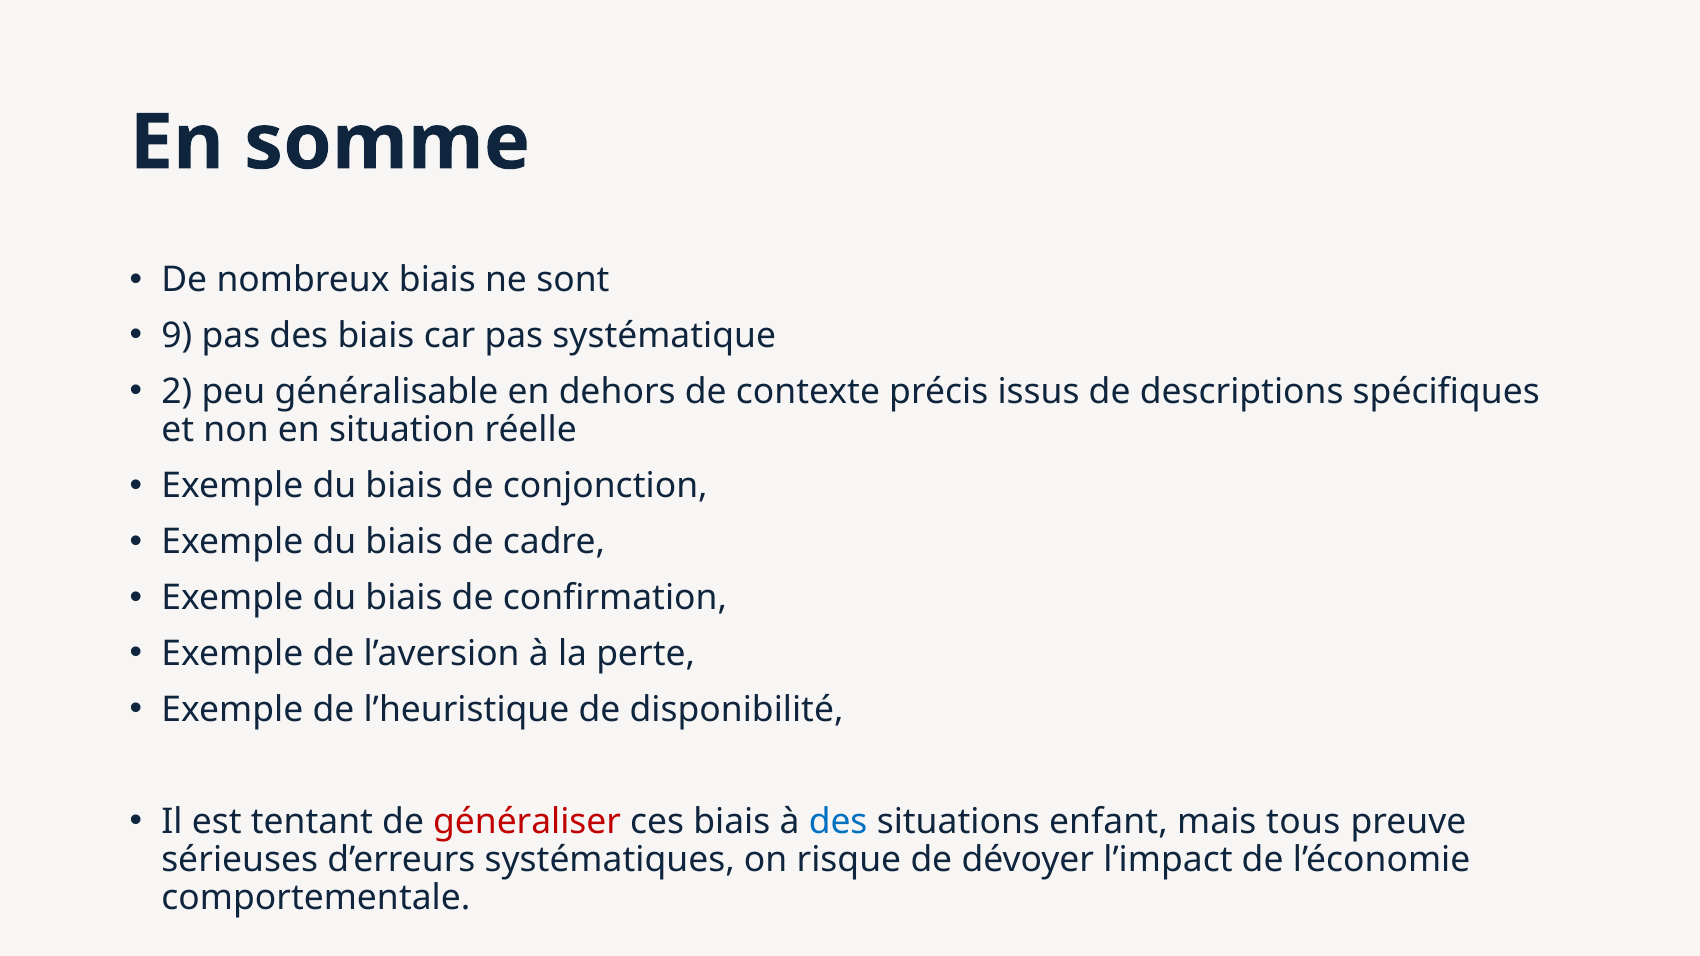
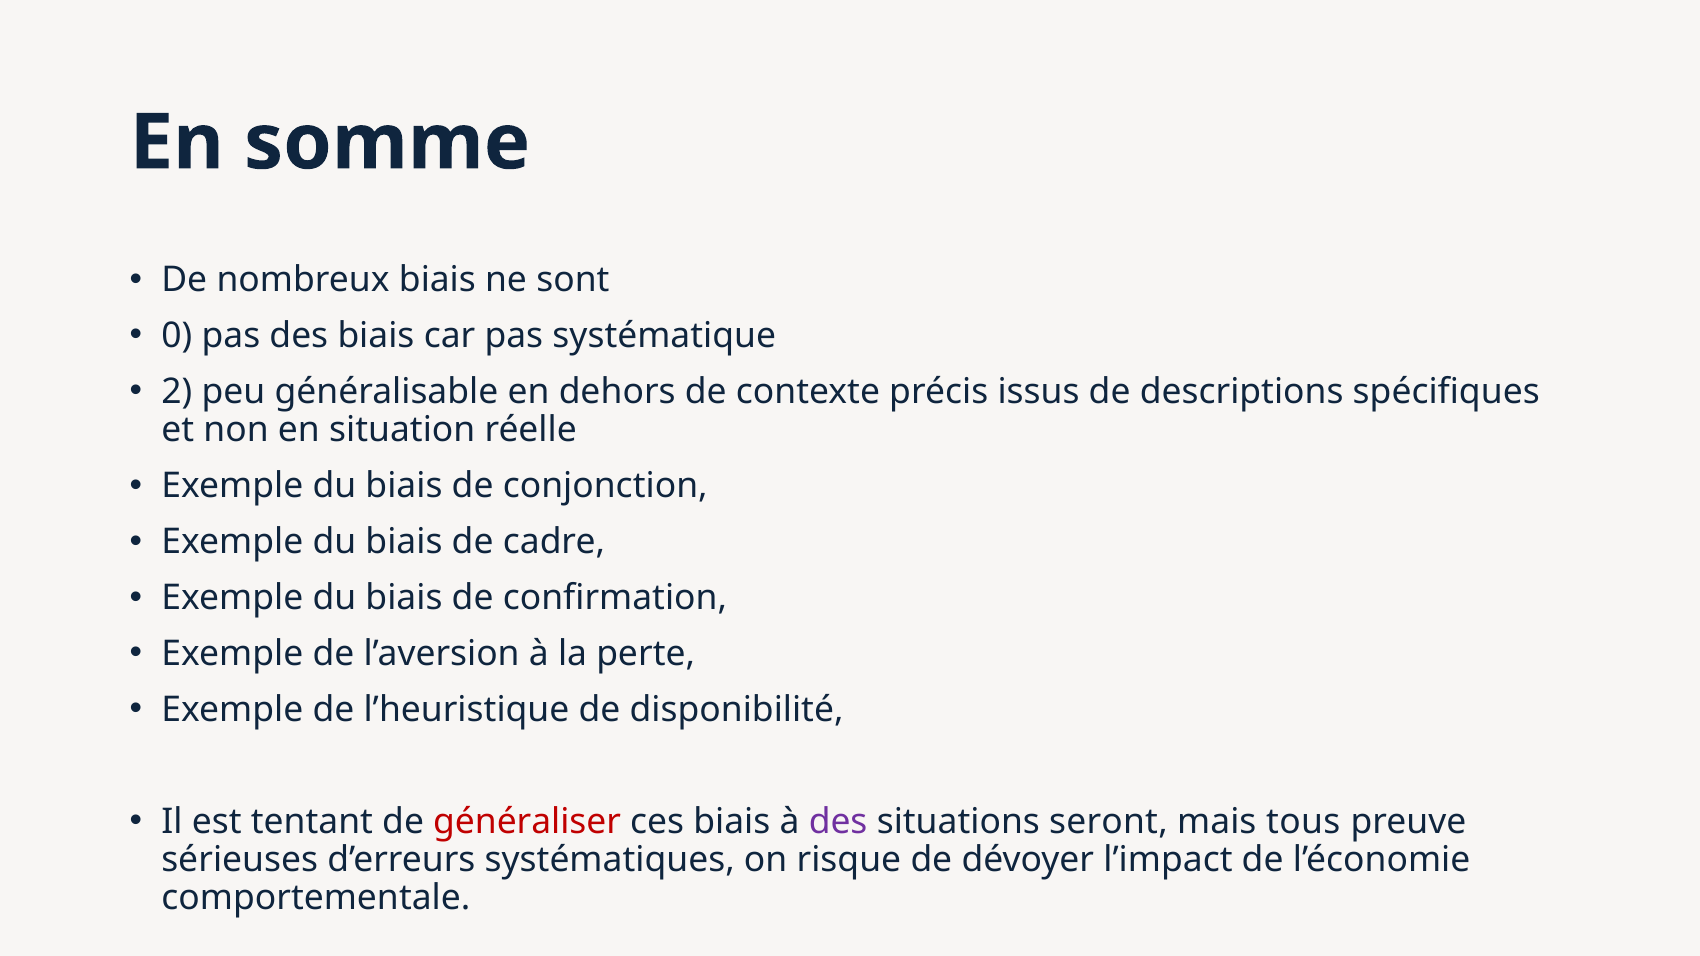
9: 9 -> 0
des at (838, 822) colour: blue -> purple
enfant: enfant -> seront
